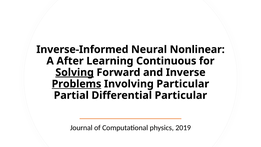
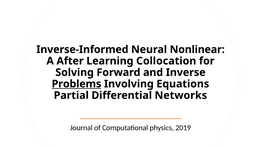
Continuous: Continuous -> Collocation
Solving underline: present -> none
Involving Particular: Particular -> Equations
Differential Particular: Particular -> Networks
